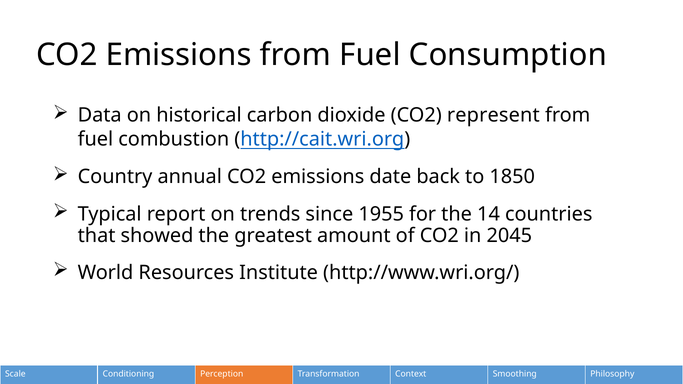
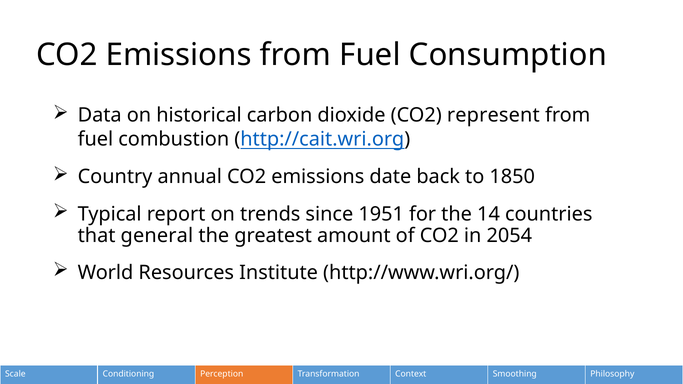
1955: 1955 -> 1951
showed: showed -> general
2045: 2045 -> 2054
